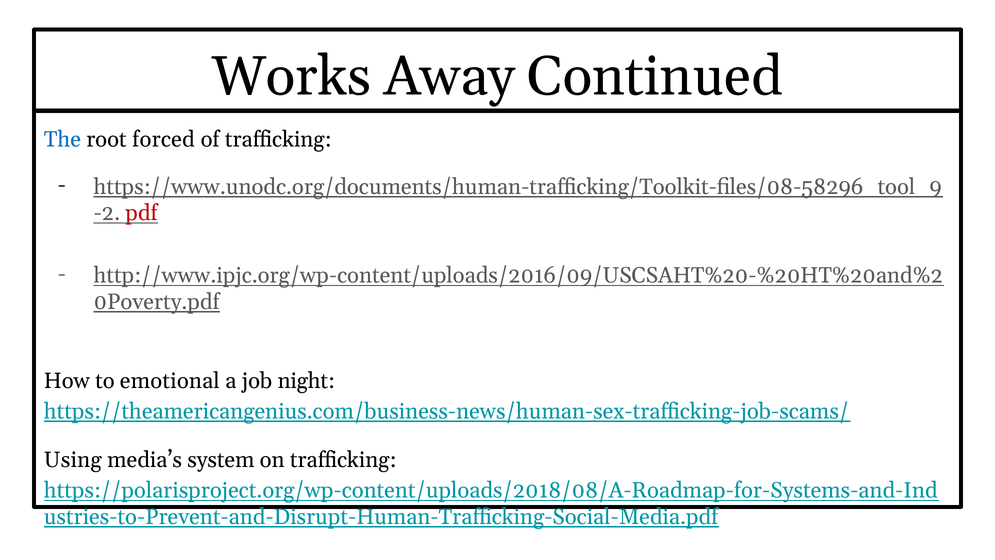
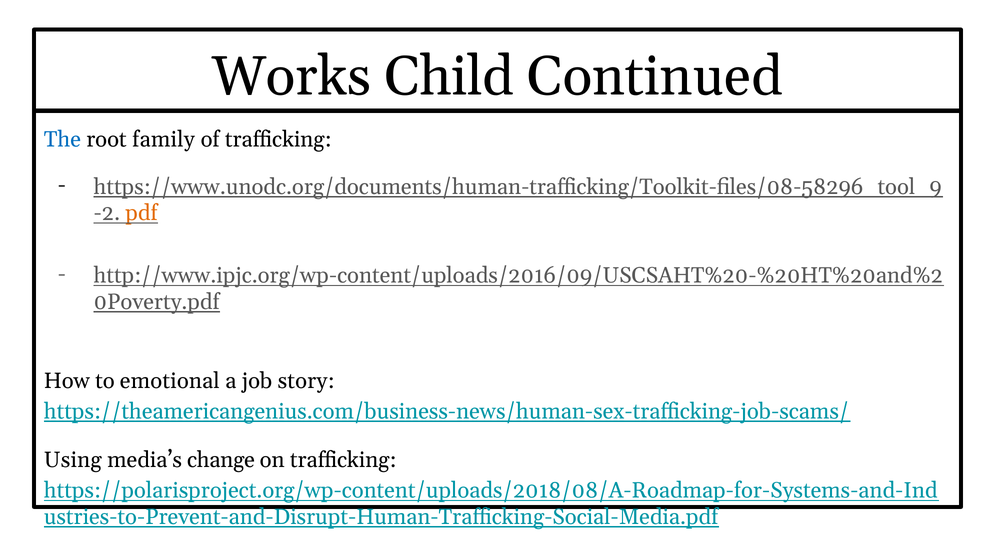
Away: Away -> Child
forced: forced -> family
pdf colour: red -> orange
night: night -> story
system: system -> change
